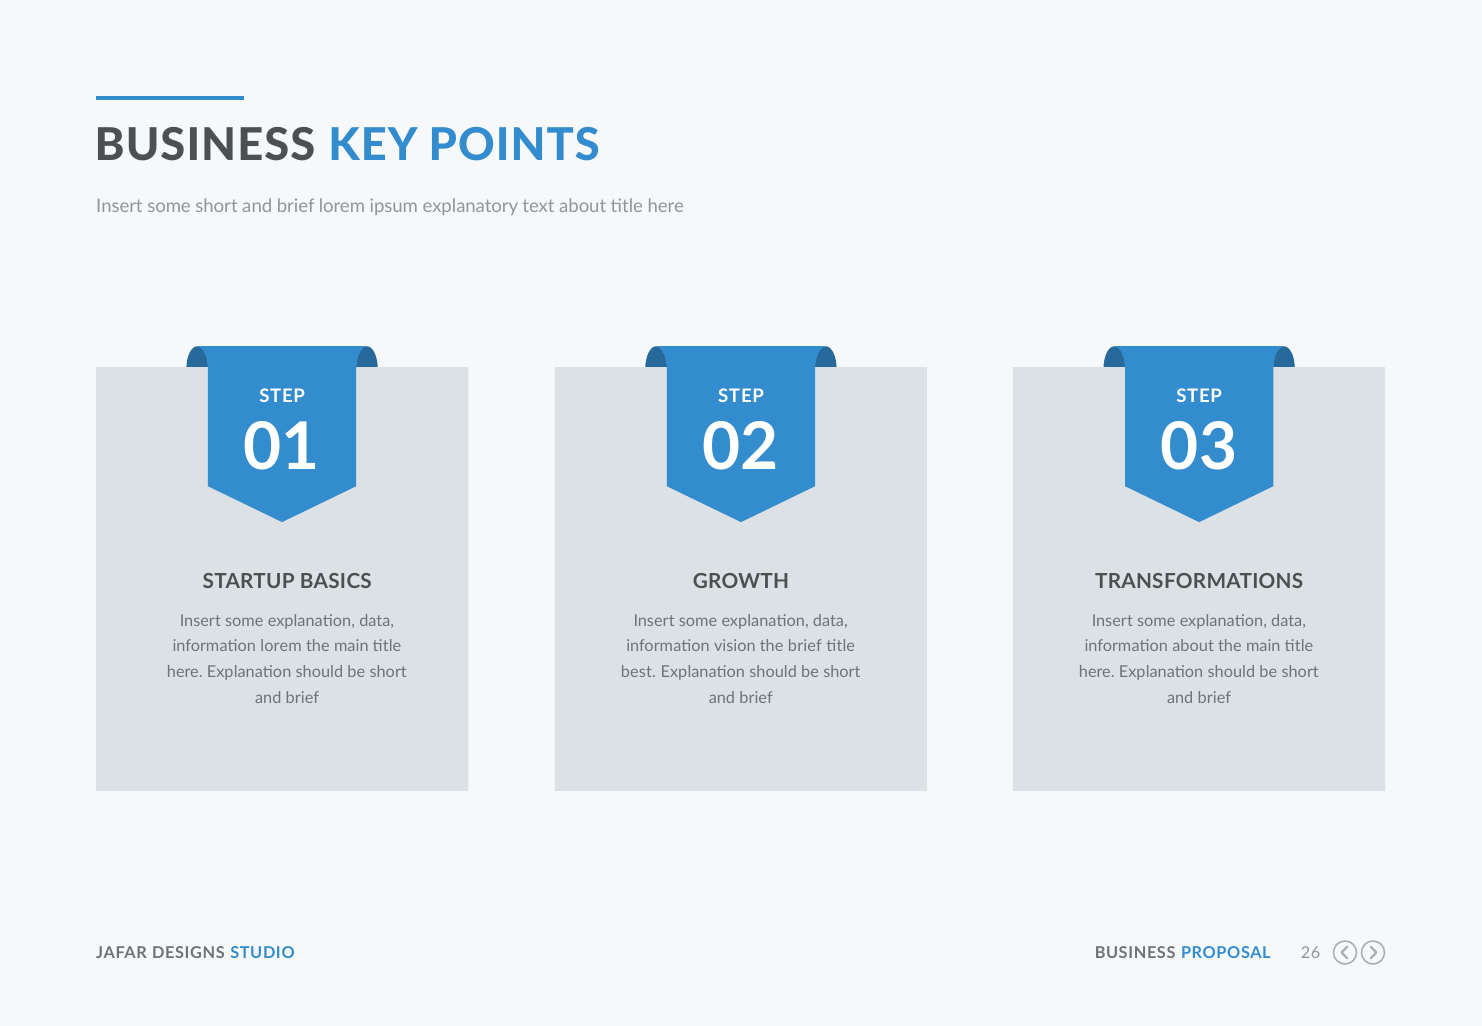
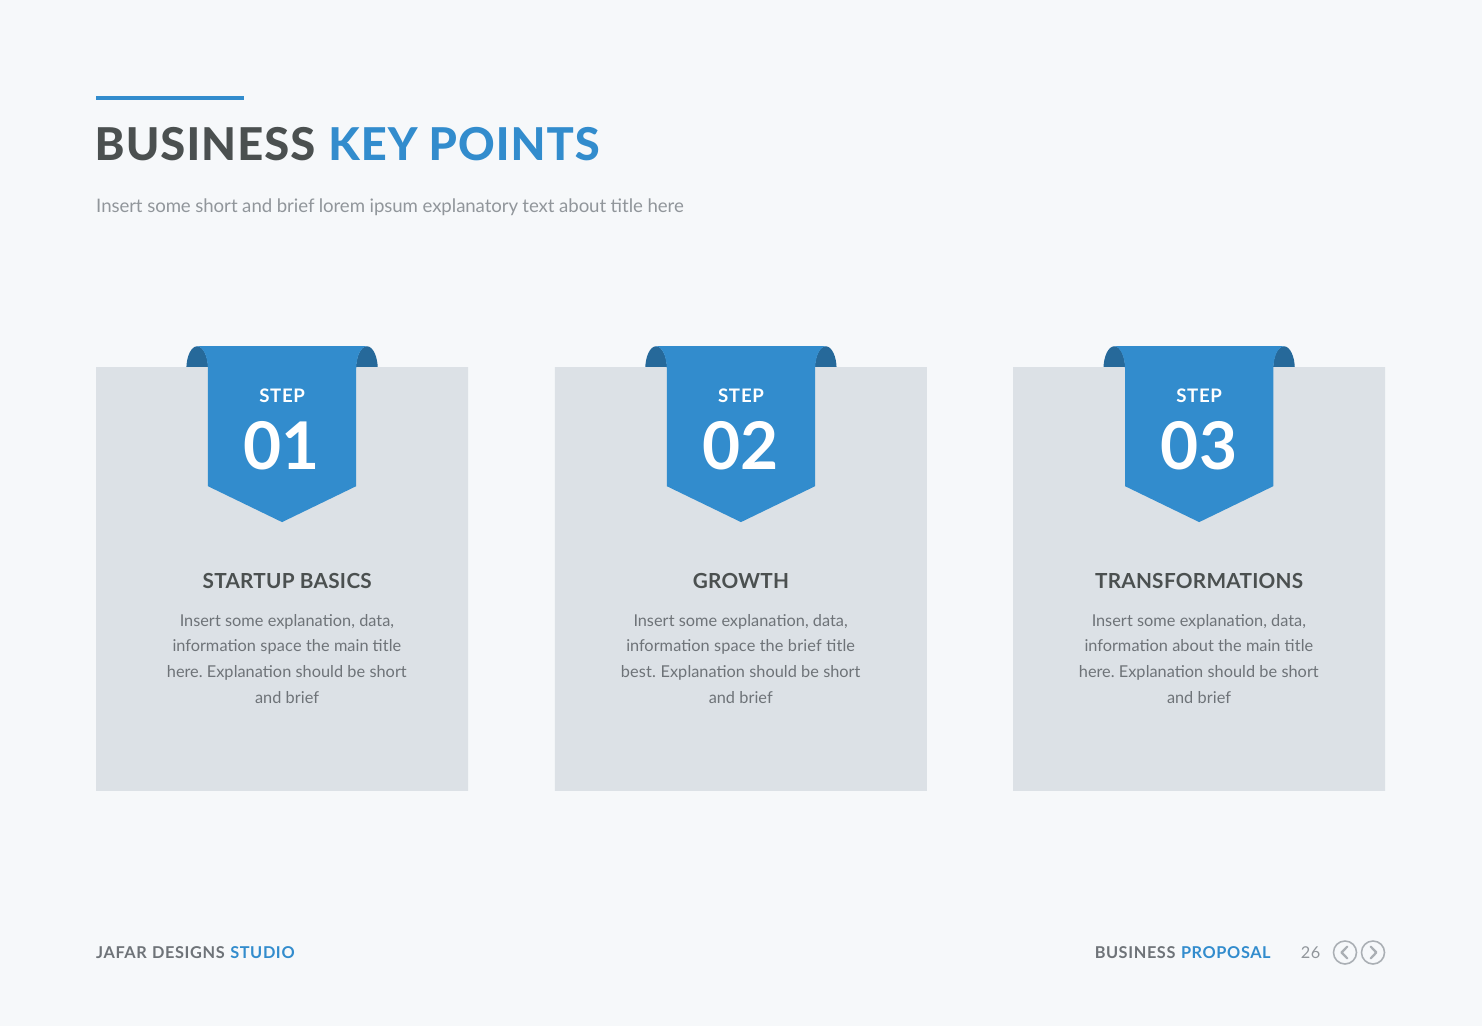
lorem at (281, 647): lorem -> space
vision at (735, 647): vision -> space
